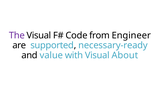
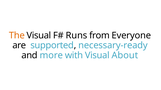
The colour: purple -> orange
Code: Code -> Runs
Engineer: Engineer -> Everyone
value: value -> more
